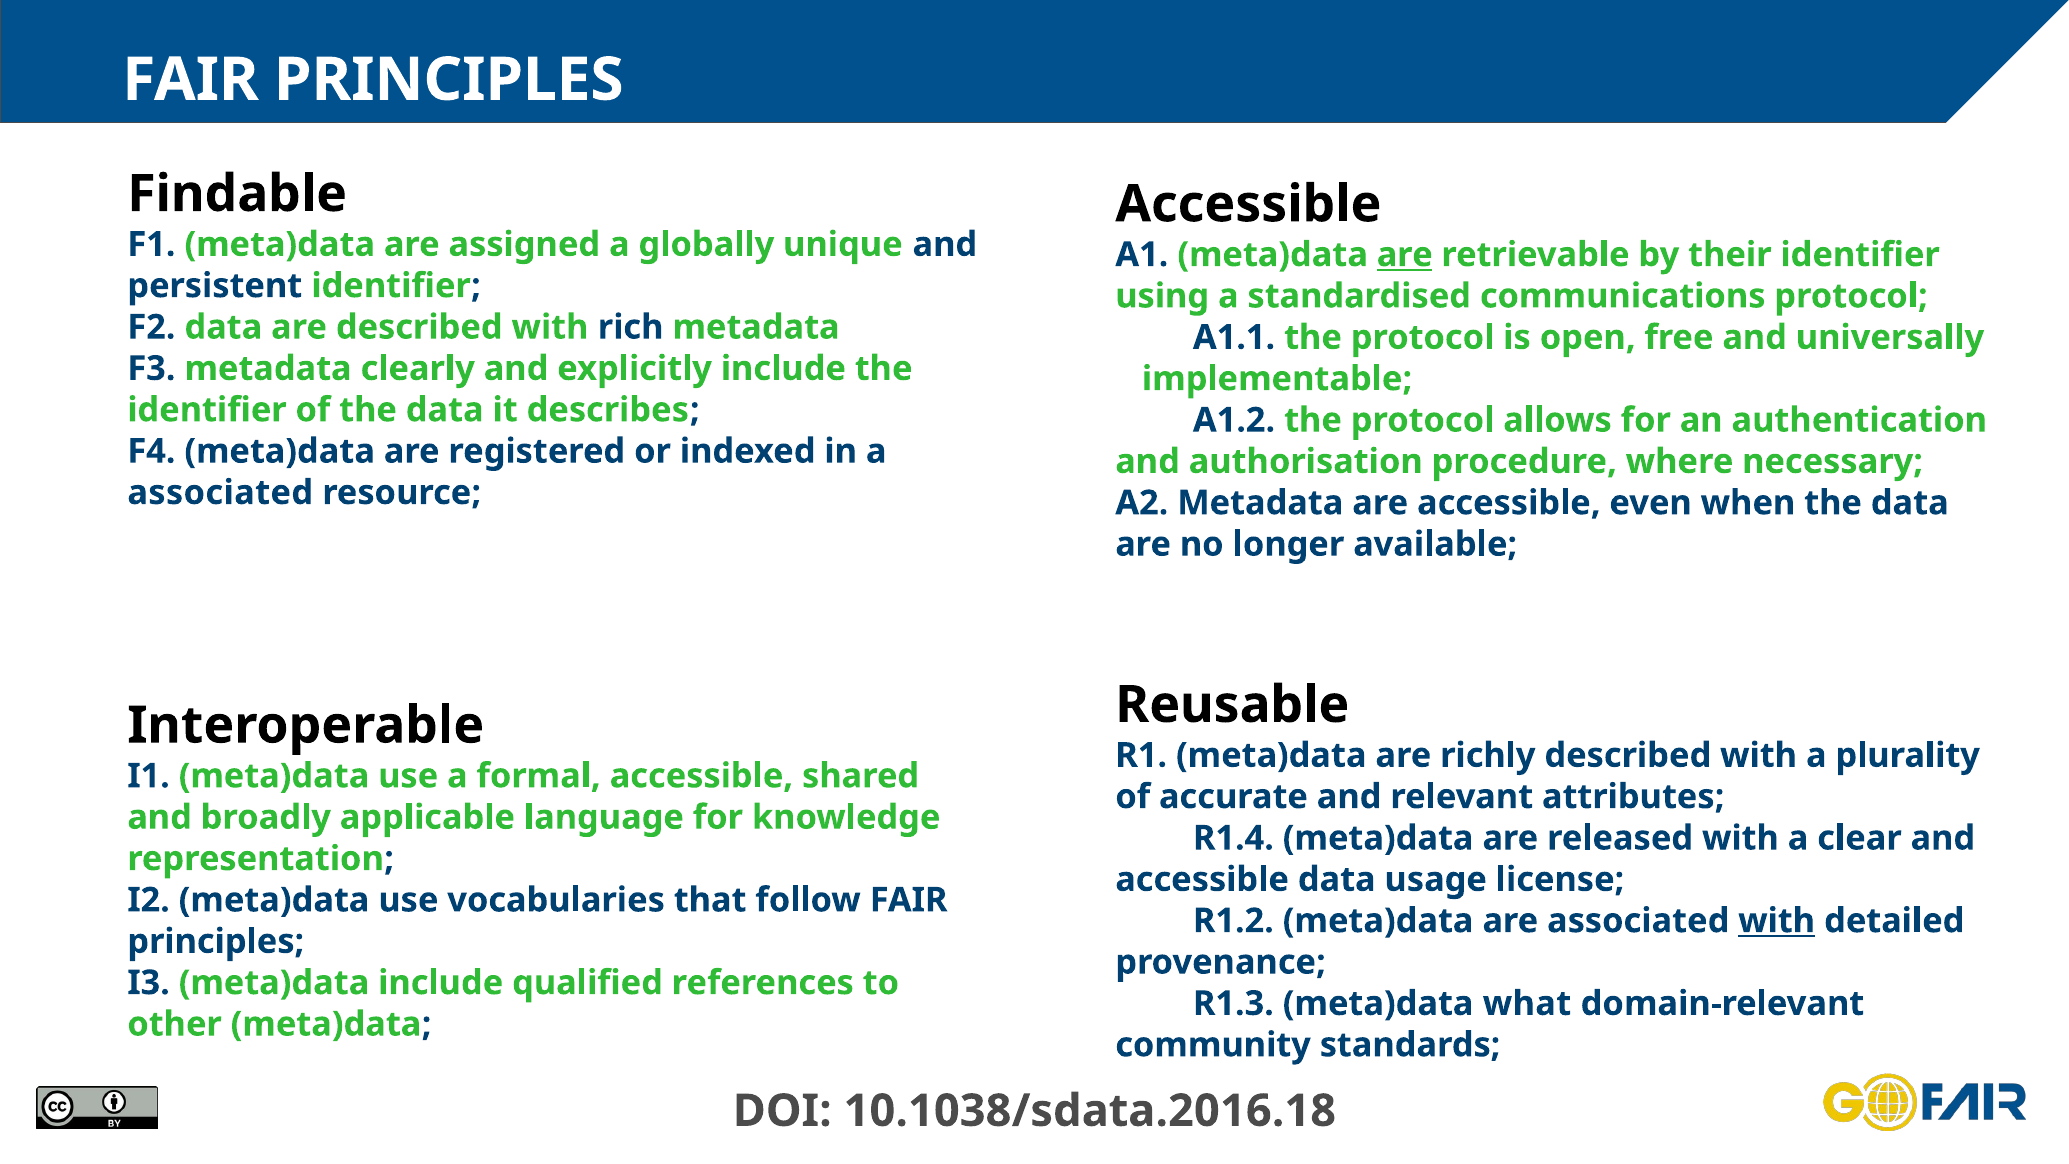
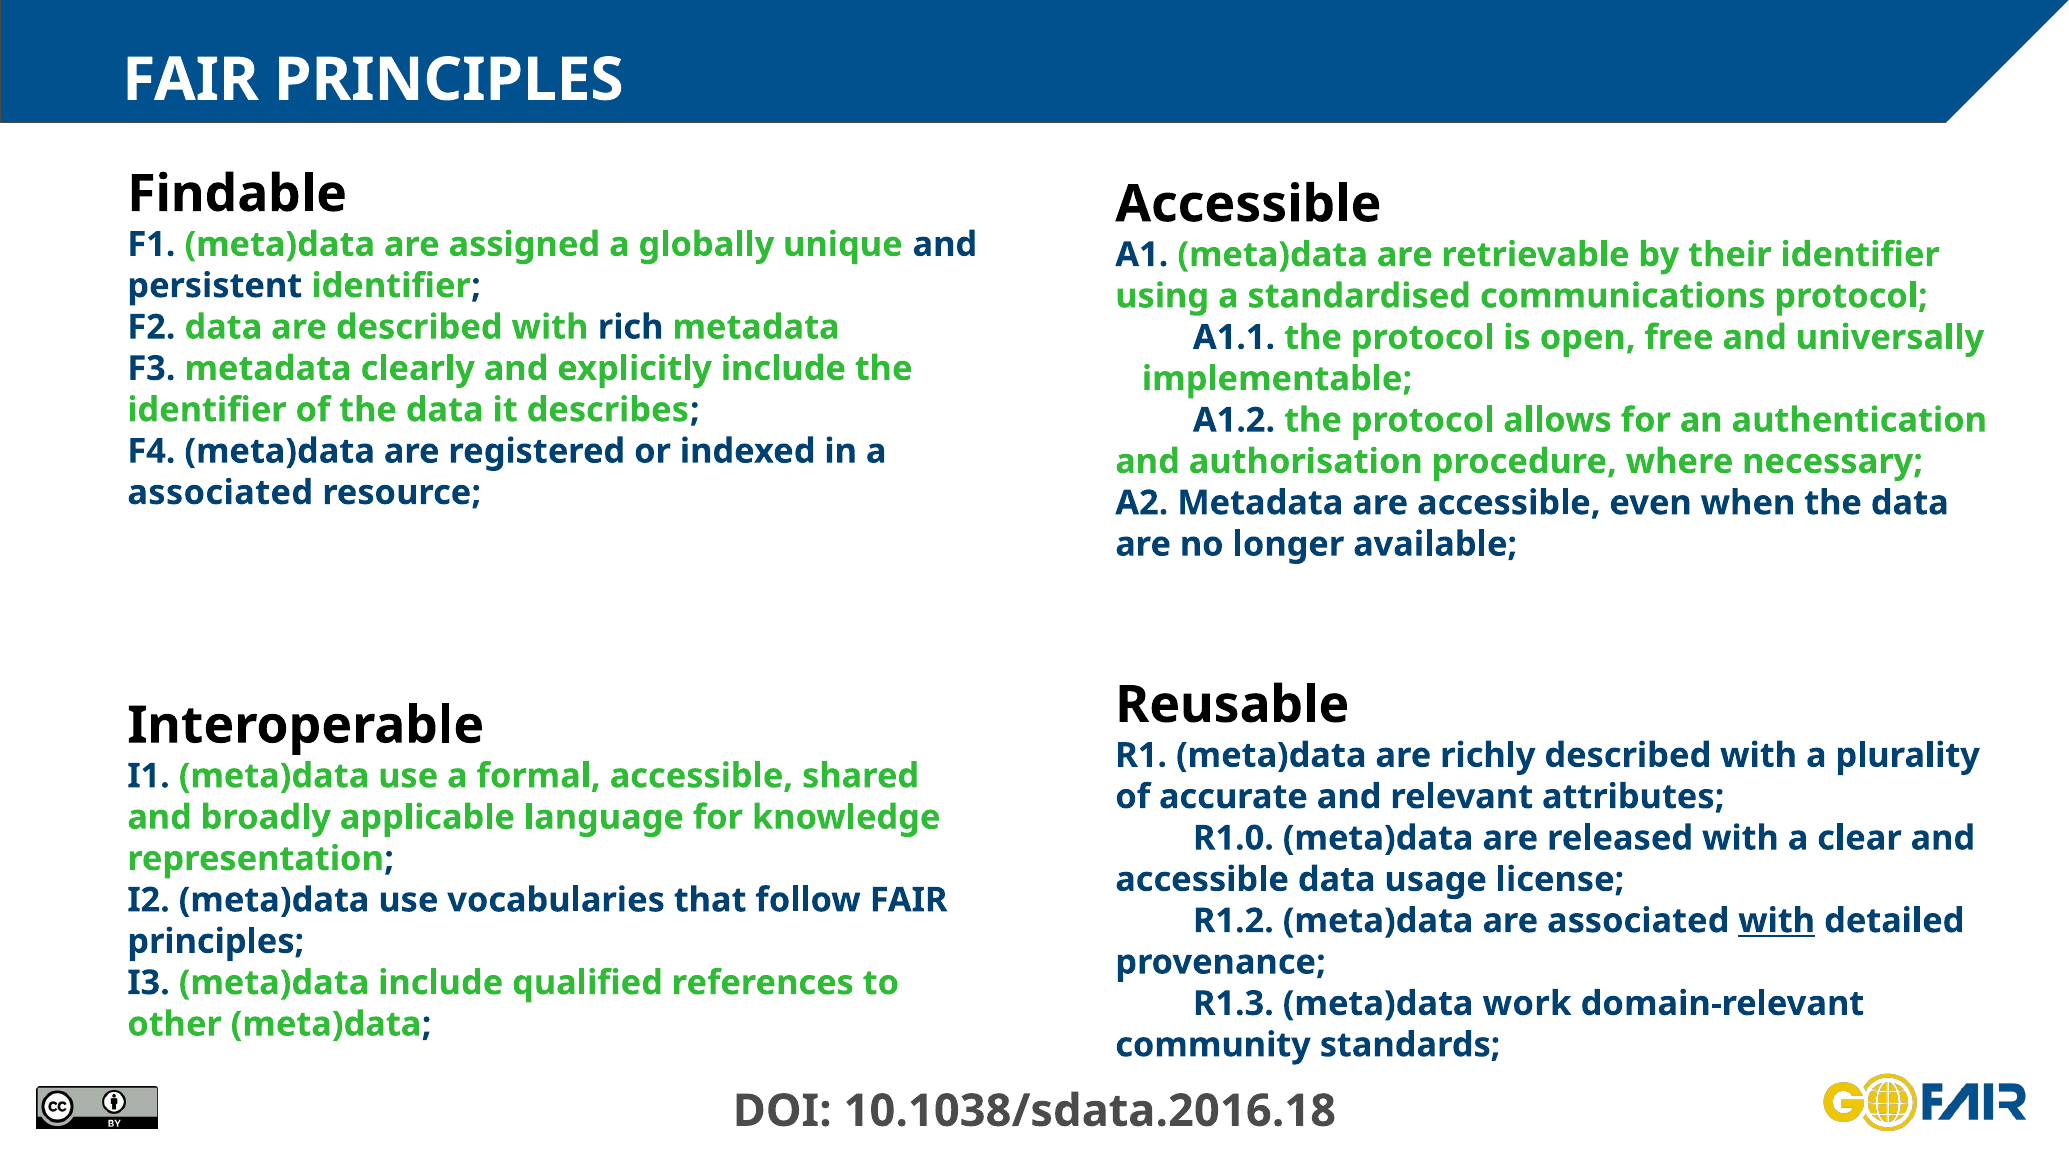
are at (1405, 255) underline: present -> none
R1.4: R1.4 -> R1.0
what: what -> work
